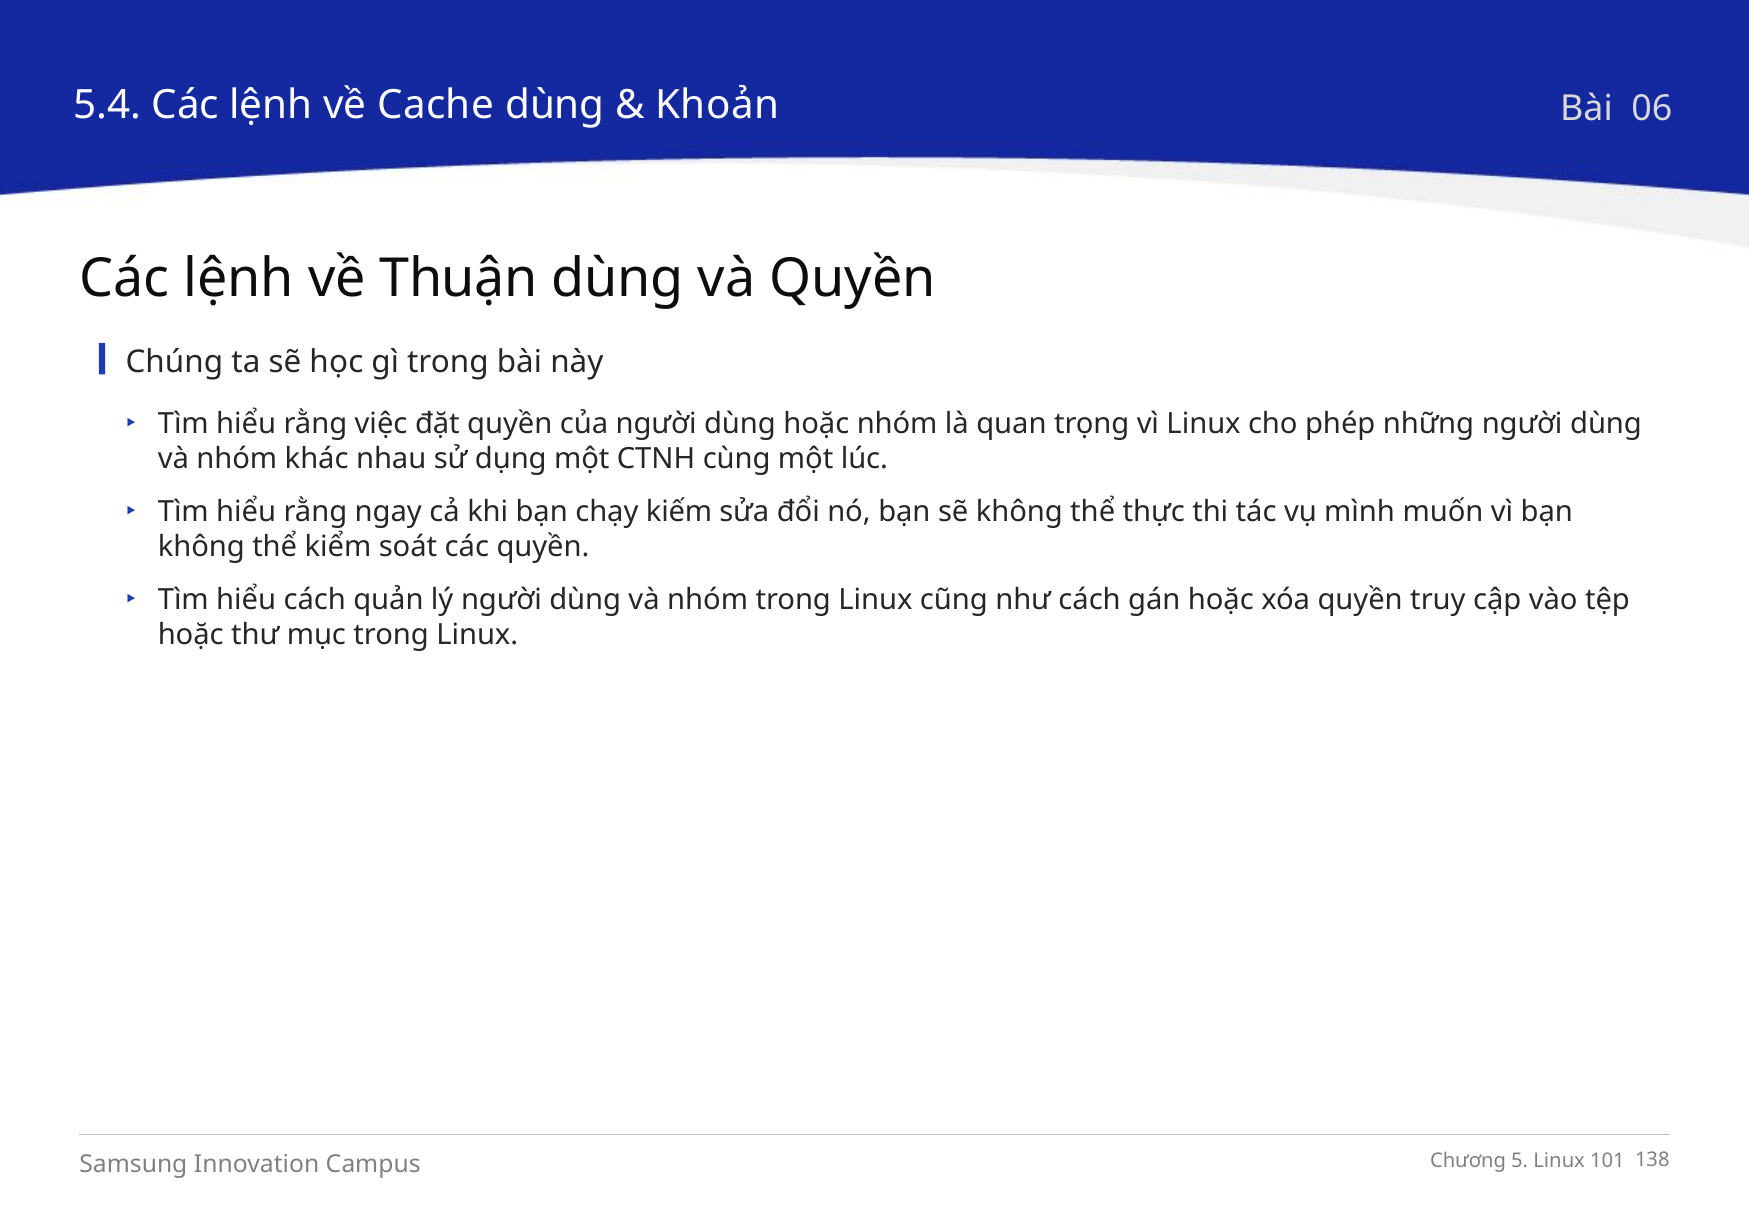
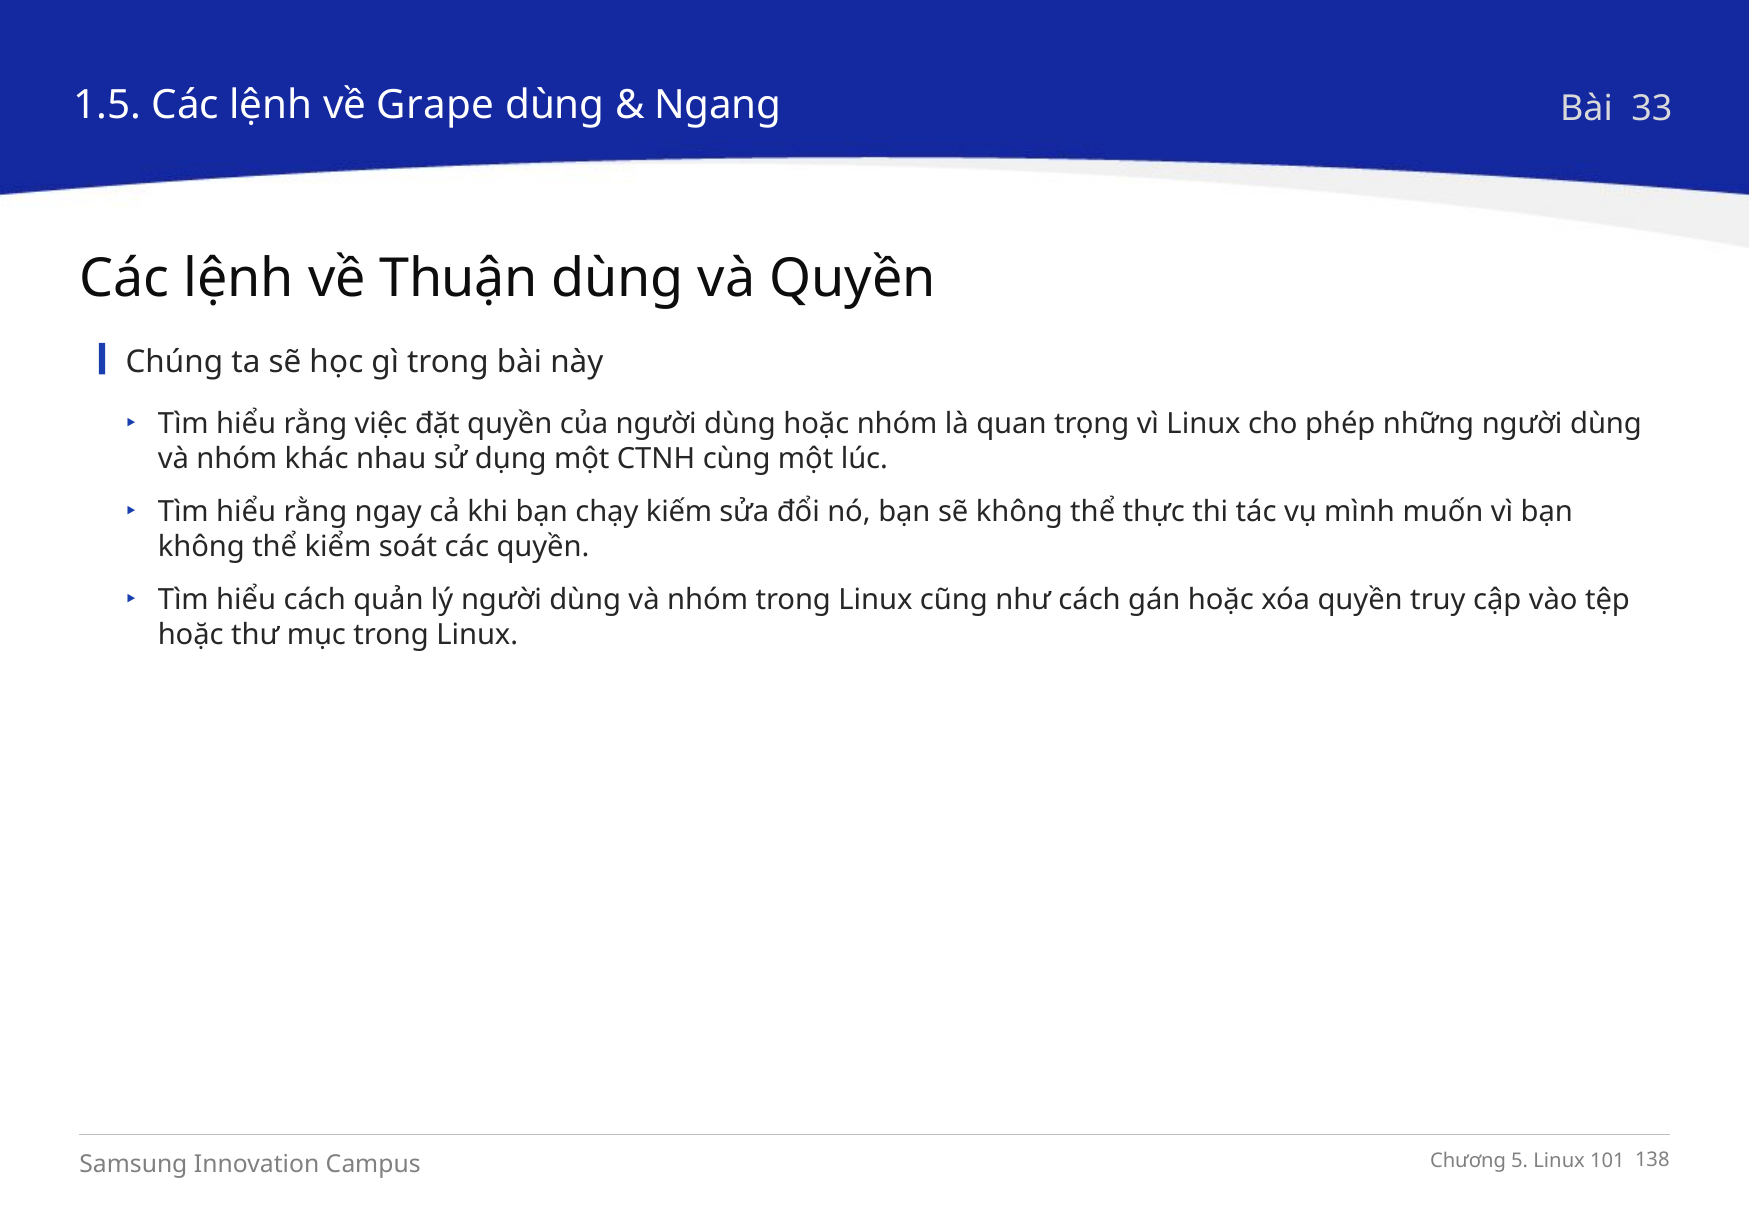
5.4: 5.4 -> 1.5
Cache: Cache -> Grape
Khoản: Khoản -> Ngang
06: 06 -> 33
